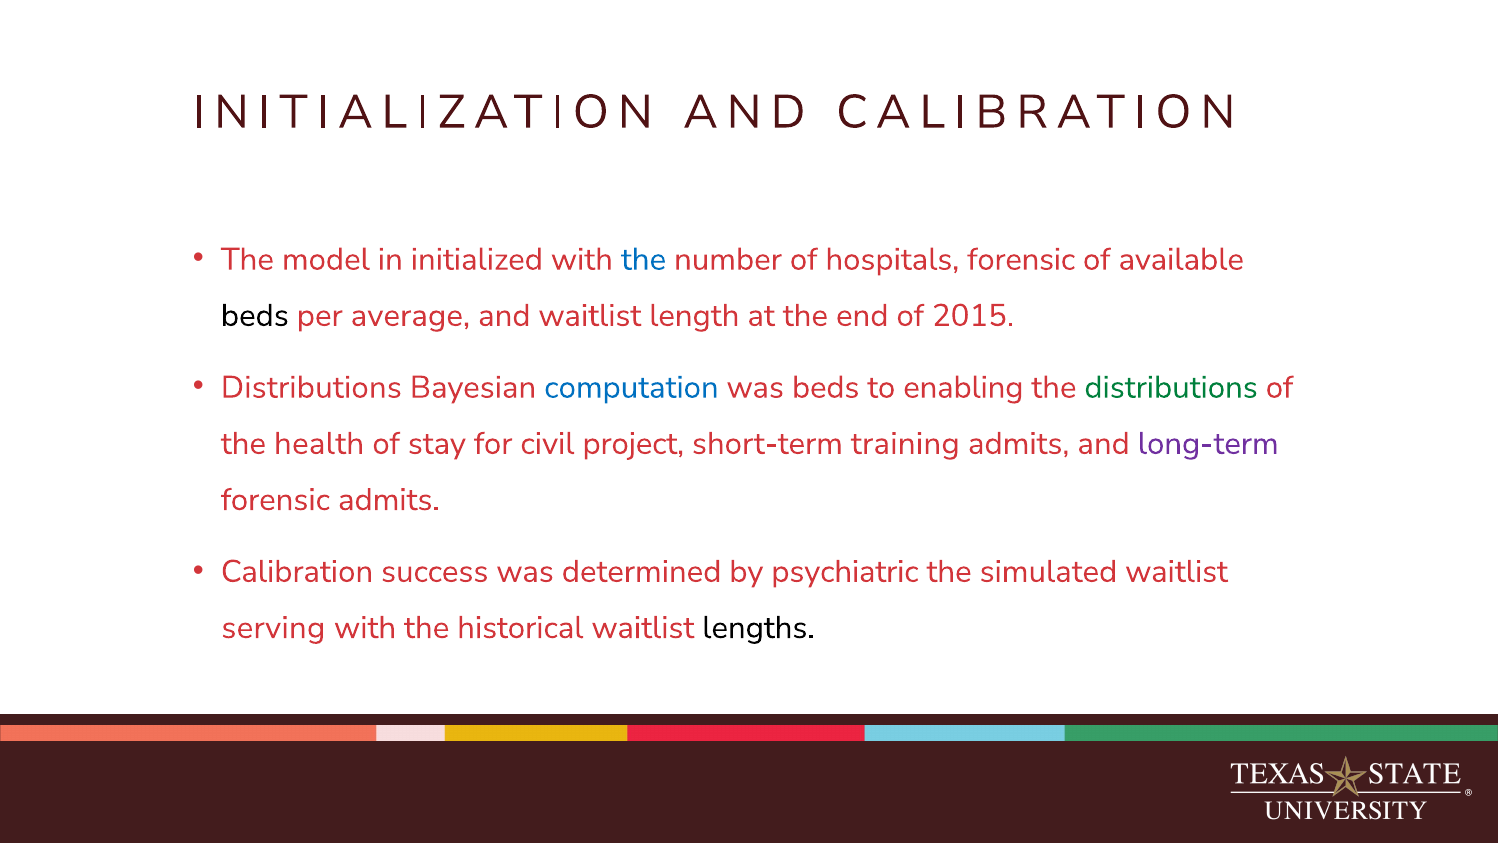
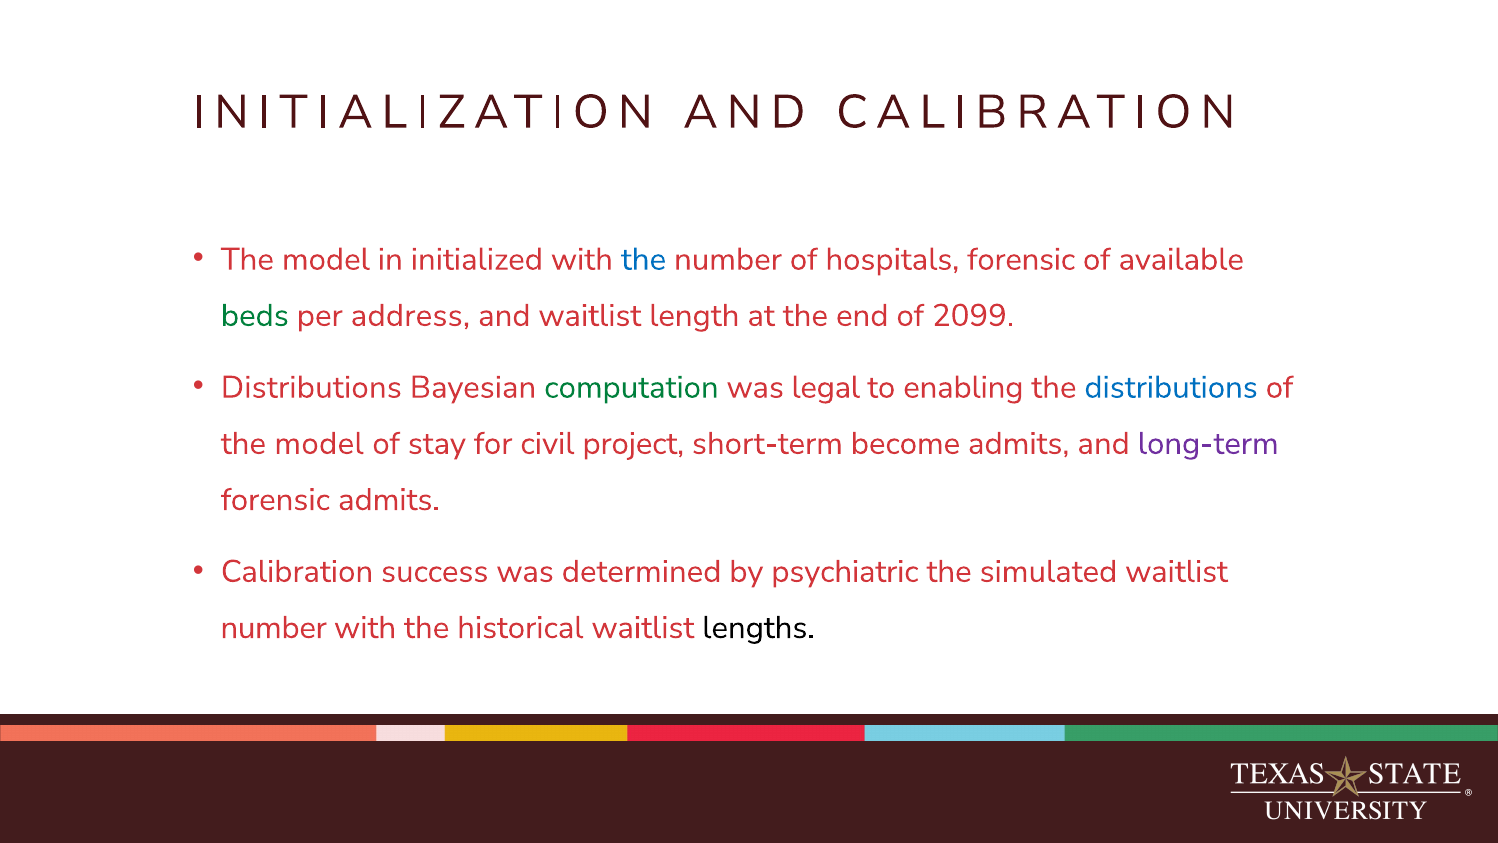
beds at (255, 315) colour: black -> green
average: average -> address
2015: 2015 -> 2099
computation colour: blue -> green
was beds: beds -> legal
distributions at (1171, 387) colour: green -> blue
health at (319, 443): health -> model
training: training -> become
serving at (273, 627): serving -> number
